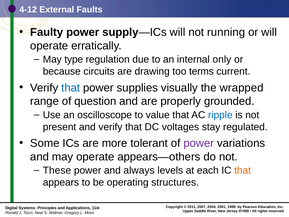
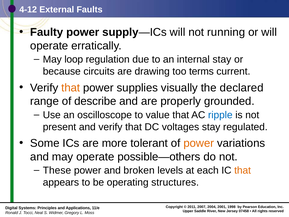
type: type -> loop
internal only: only -> stay
that at (71, 88) colour: blue -> orange
wrapped: wrapped -> declared
question: question -> describe
power at (199, 143) colour: purple -> orange
appears—others: appears—others -> possible—others
always: always -> broken
